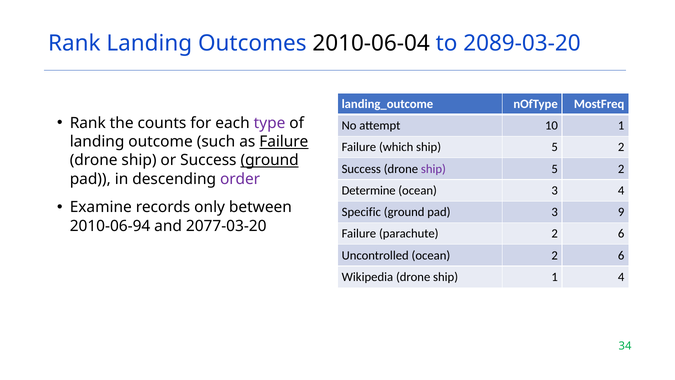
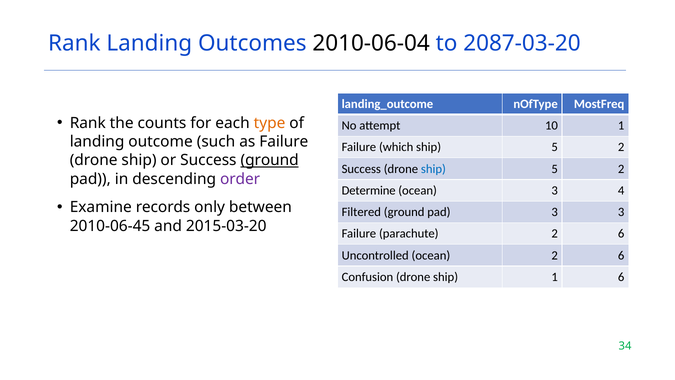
2089-03-20: 2089-03-20 -> 2087-03-20
type colour: purple -> orange
Failure at (284, 142) underline: present -> none
ship at (433, 169) colour: purple -> blue
Specific: Specific -> Filtered
3 9: 9 -> 3
2010-06-94: 2010-06-94 -> 2010-06-45
2077-03-20: 2077-03-20 -> 2015-03-20
Wikipedia: Wikipedia -> Confusion
1 4: 4 -> 6
